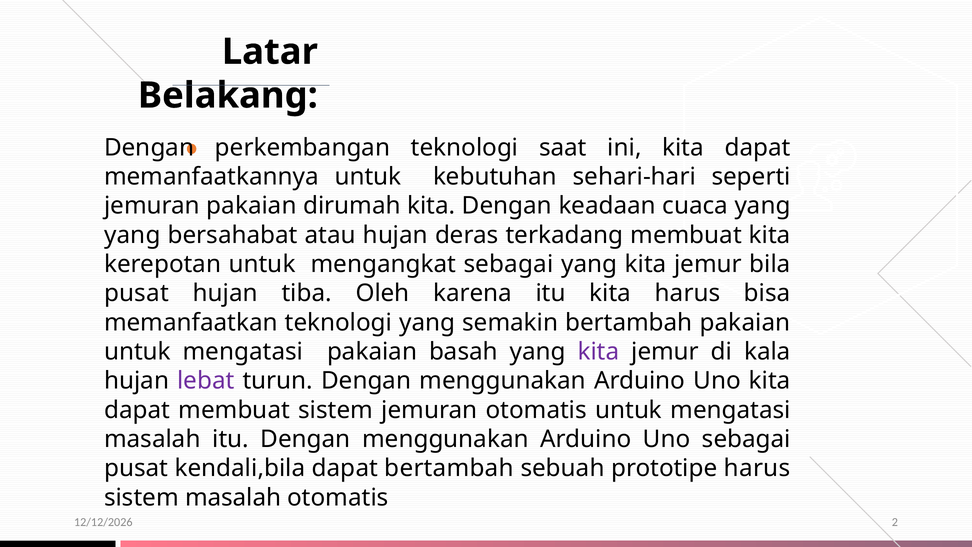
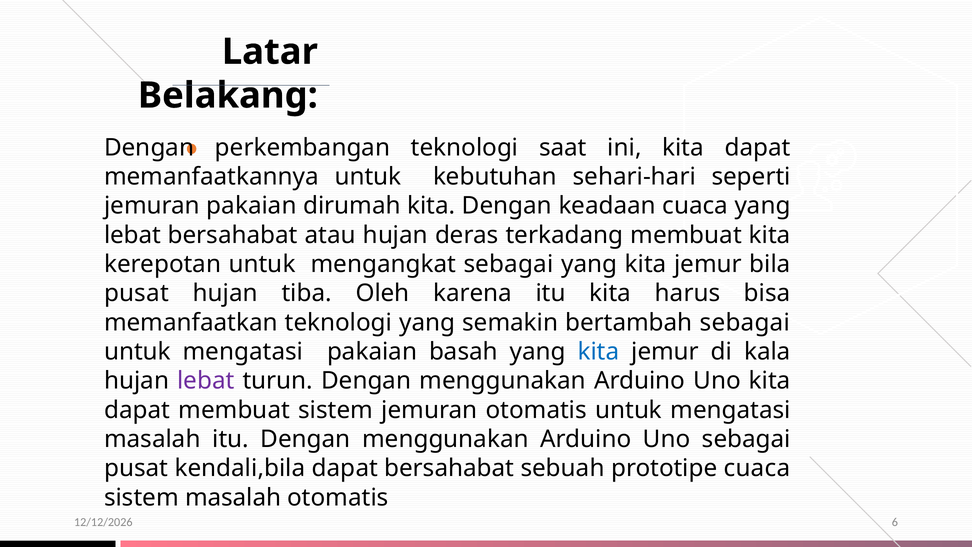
yang at (132, 235): yang -> lebat
bertambah pakaian: pakaian -> sebagai
kita at (599, 352) colour: purple -> blue
dapat bertambah: bertambah -> bersahabat
prototipe harus: harus -> cuaca
2: 2 -> 6
